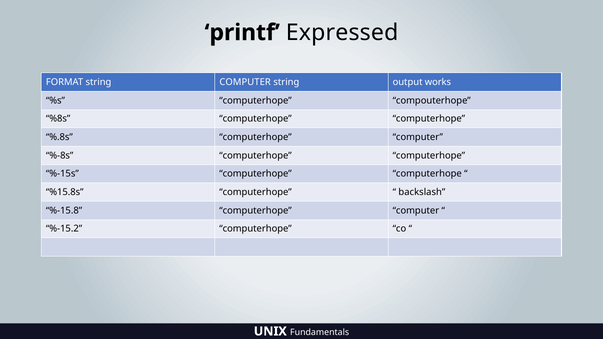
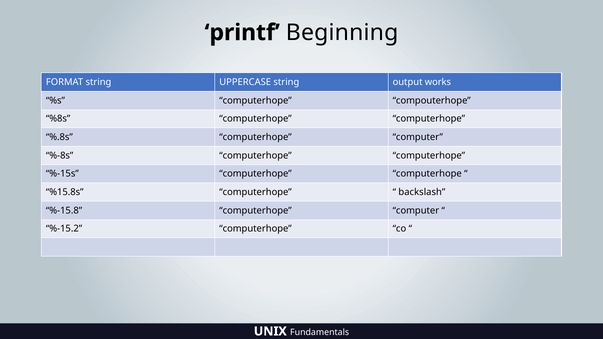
Expressed: Expressed -> Beginning
string COMPUTER: COMPUTER -> UPPERCASE
